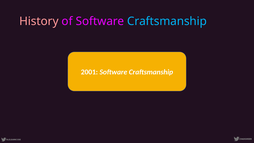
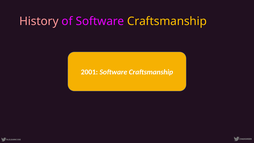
Craftsmanship at (167, 21) colour: light blue -> yellow
